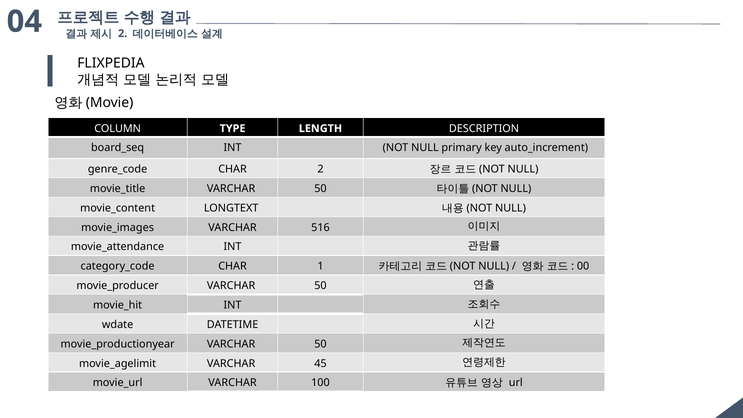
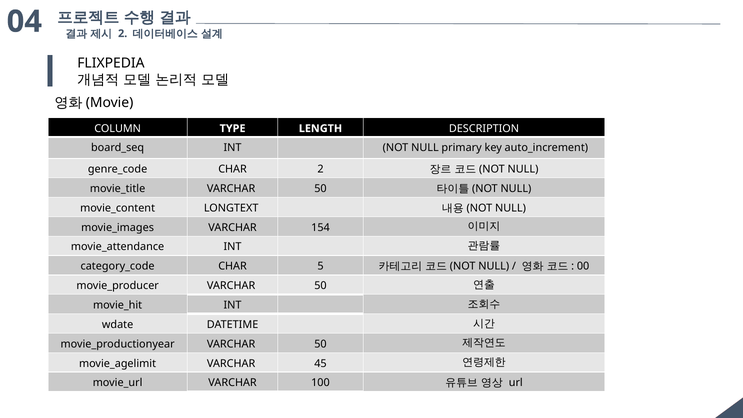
516: 516 -> 154
1: 1 -> 5
